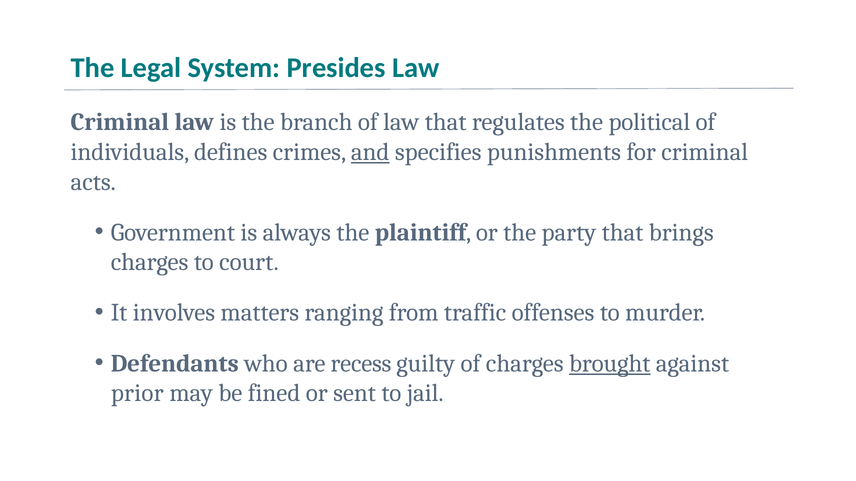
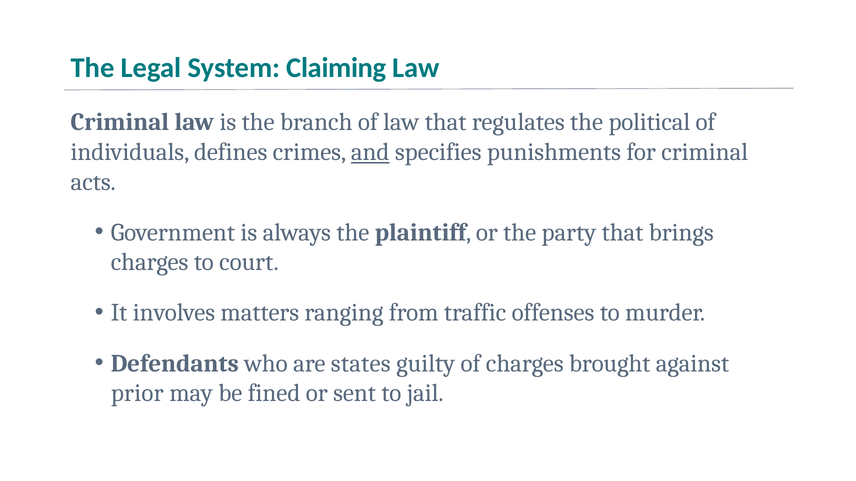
Presides: Presides -> Claiming
recess: recess -> states
brought underline: present -> none
